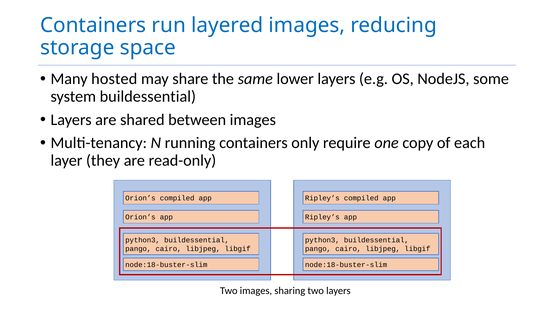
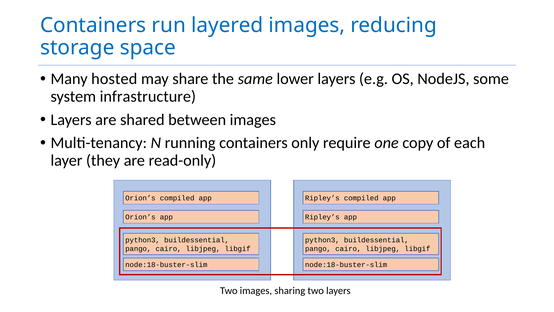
system buildessential: buildessential -> infrastructure
